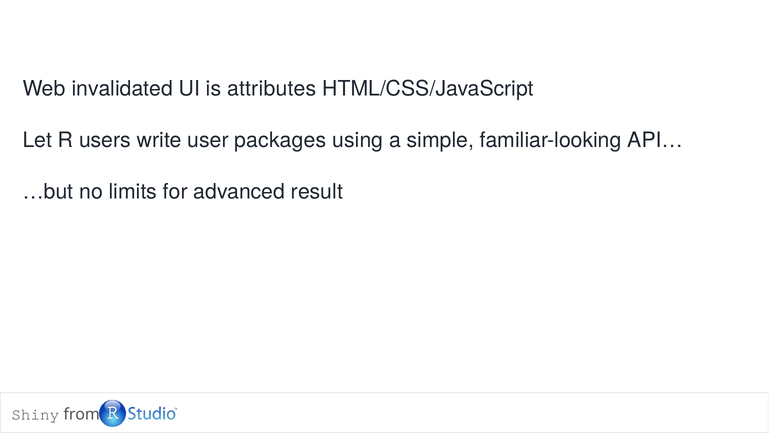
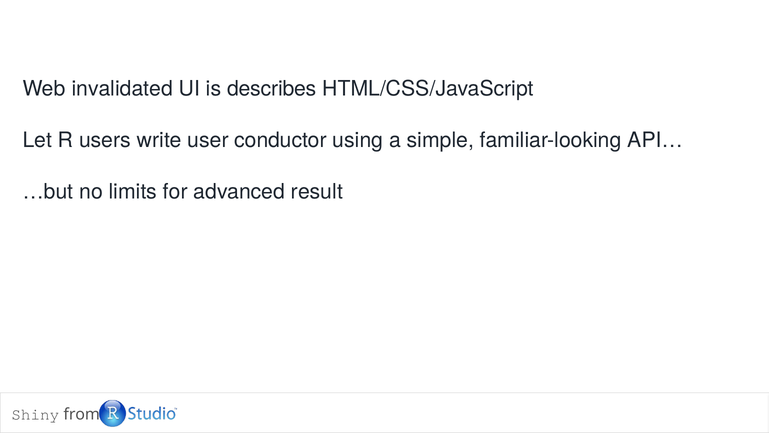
attributes: attributes -> describes
packages: packages -> conductor
